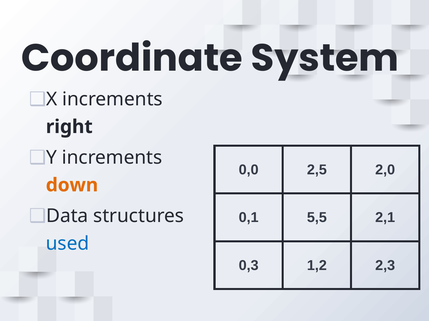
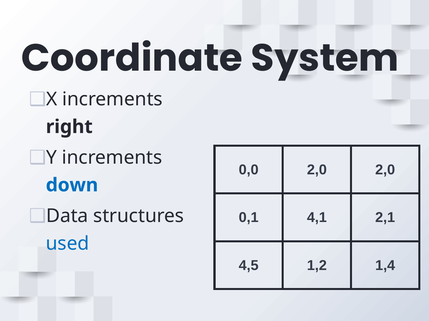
0,0 2,5: 2,5 -> 2,0
down colour: orange -> blue
5,5: 5,5 -> 4,1
0,3: 0,3 -> 4,5
2,3: 2,3 -> 1,4
